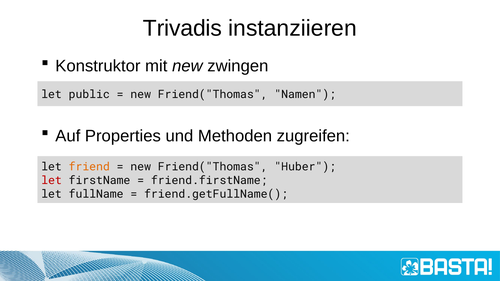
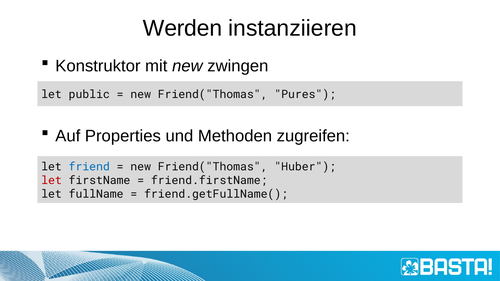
Trivadis: Trivadis -> Werden
Namen: Namen -> Pures
friend colour: orange -> blue
